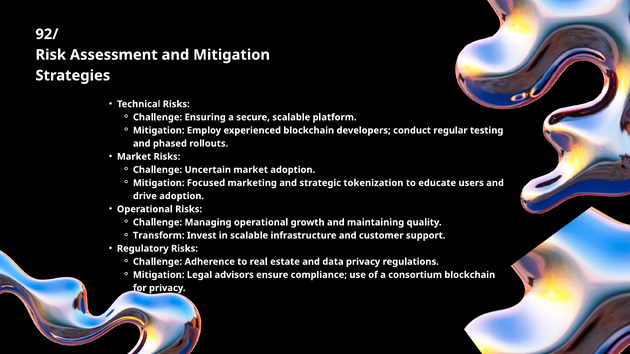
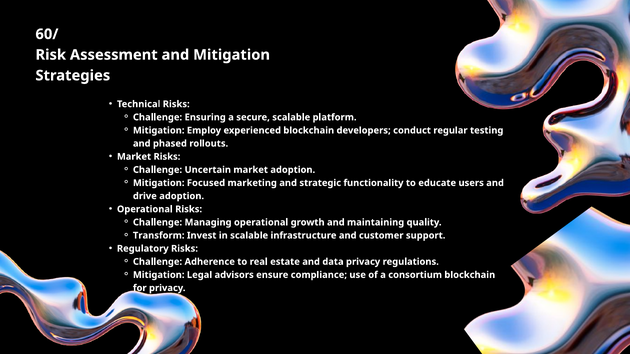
92/: 92/ -> 60/
tokenization: tokenization -> functionality
